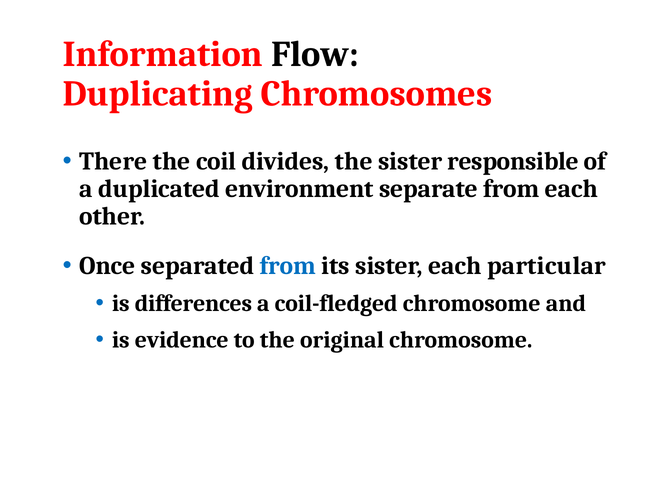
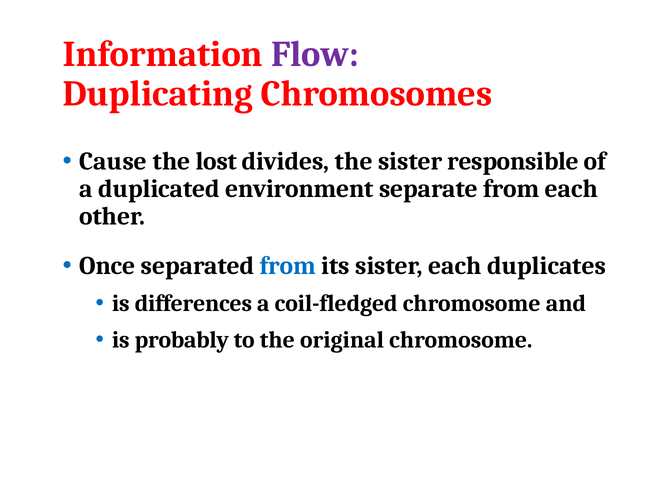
Flow colour: black -> purple
There: There -> Cause
coil: coil -> lost
particular: particular -> duplicates
evidence: evidence -> probably
